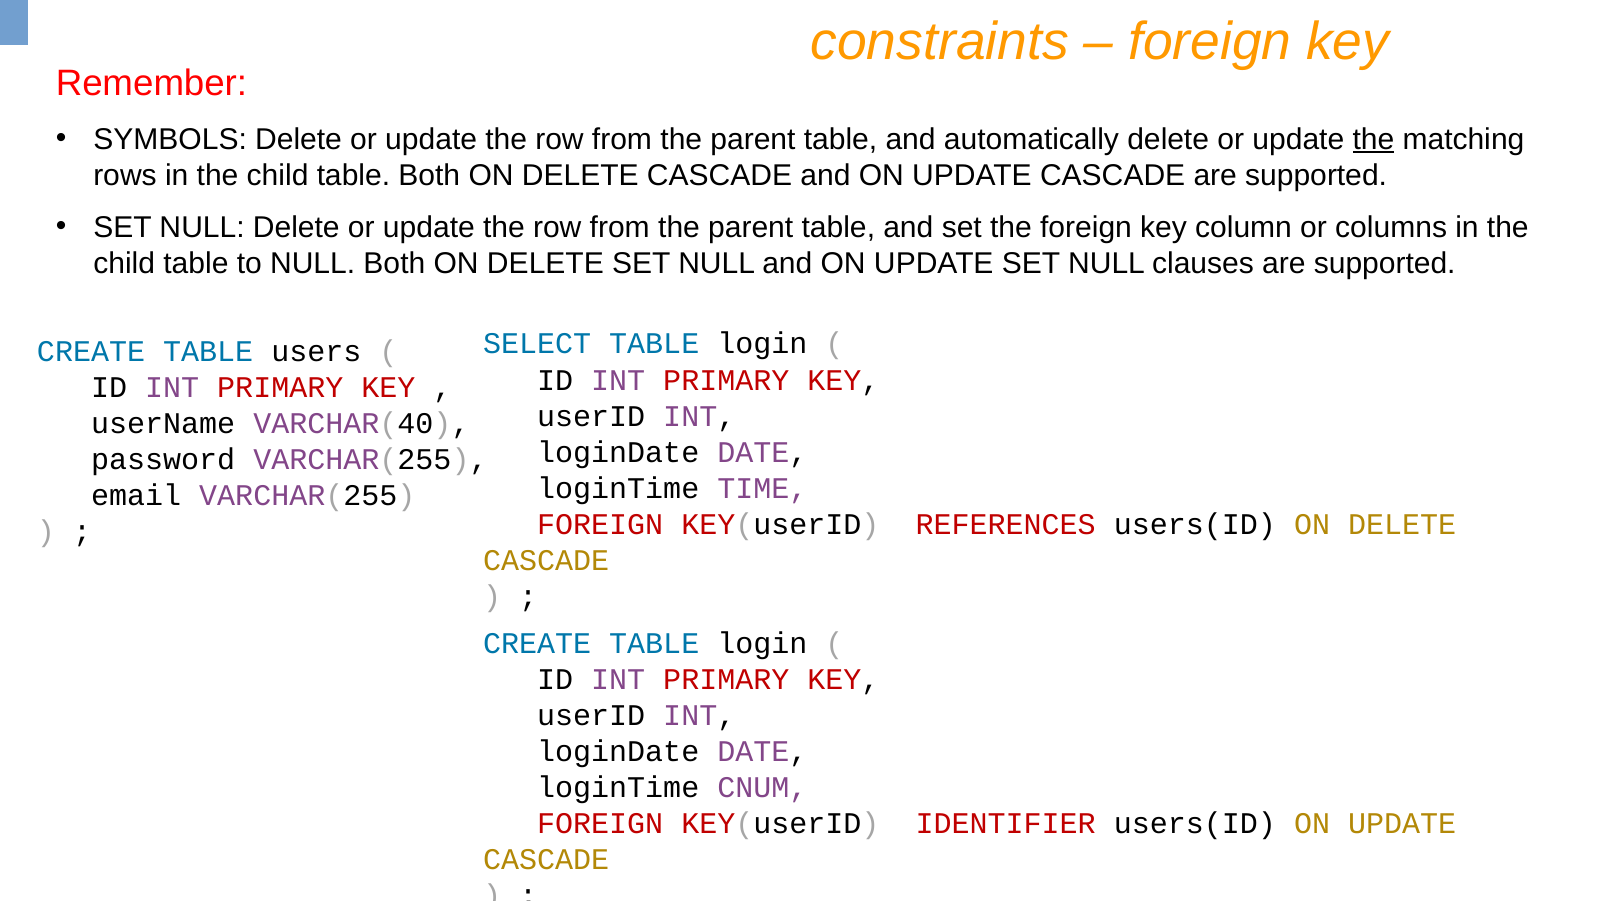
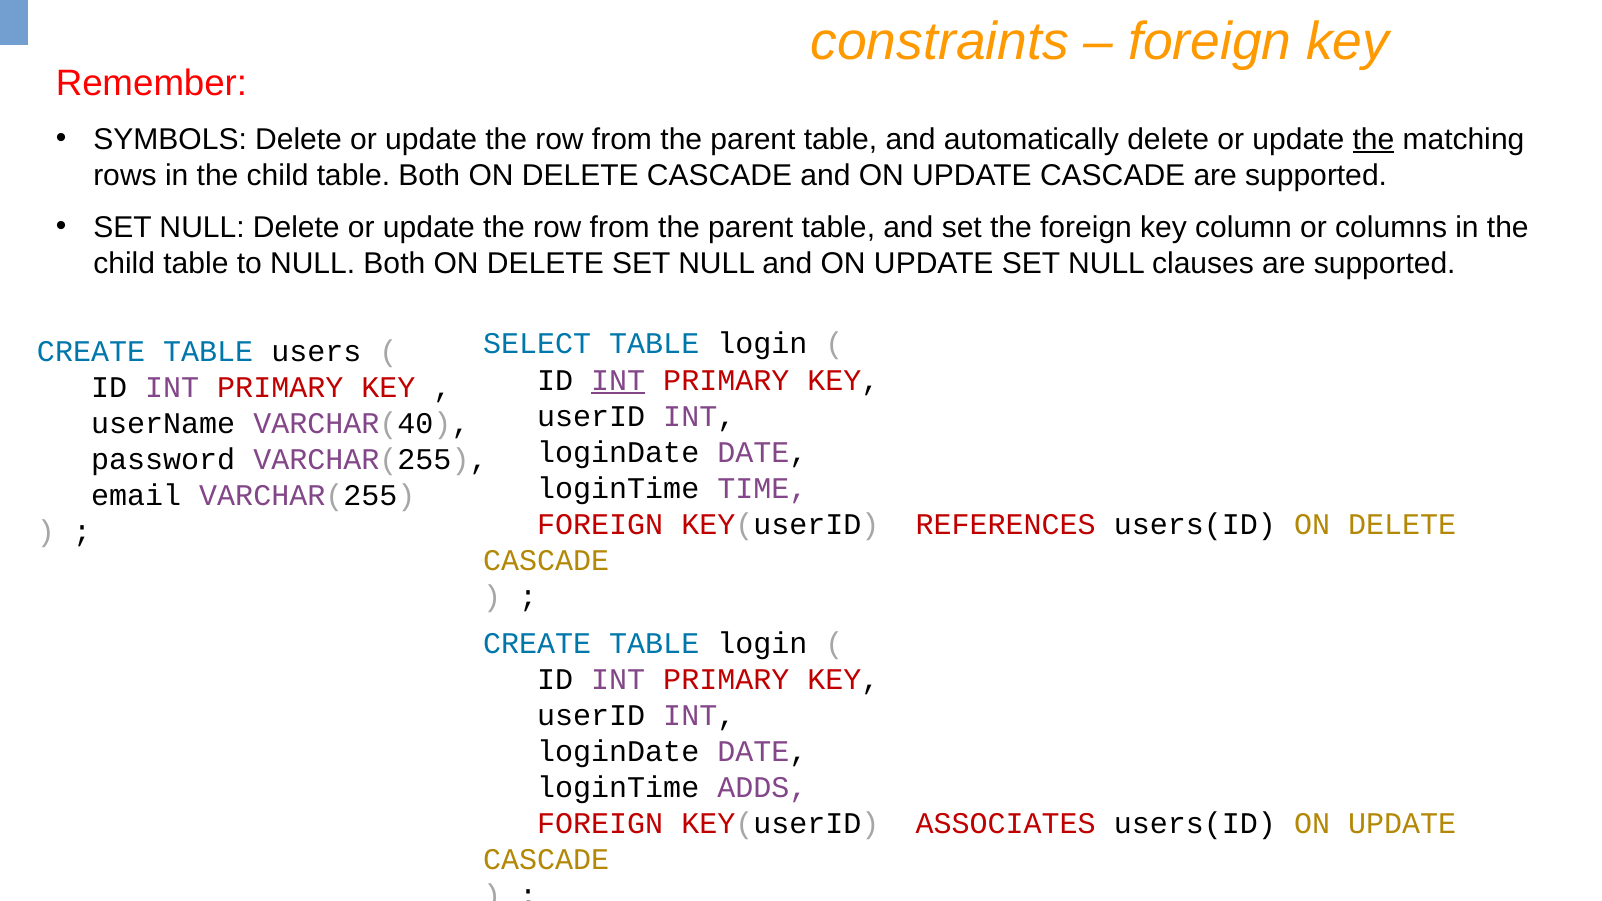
INT at (618, 380) underline: none -> present
CNUM: CNUM -> ADDS
IDENTIFIER: IDENTIFIER -> ASSOCIATES
